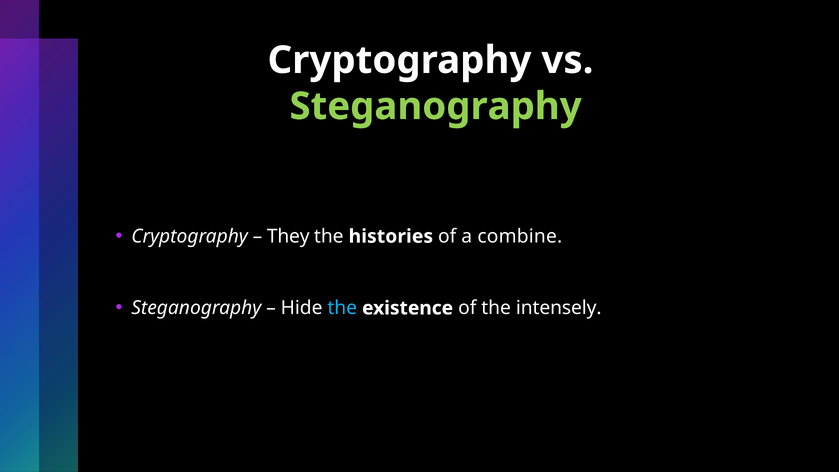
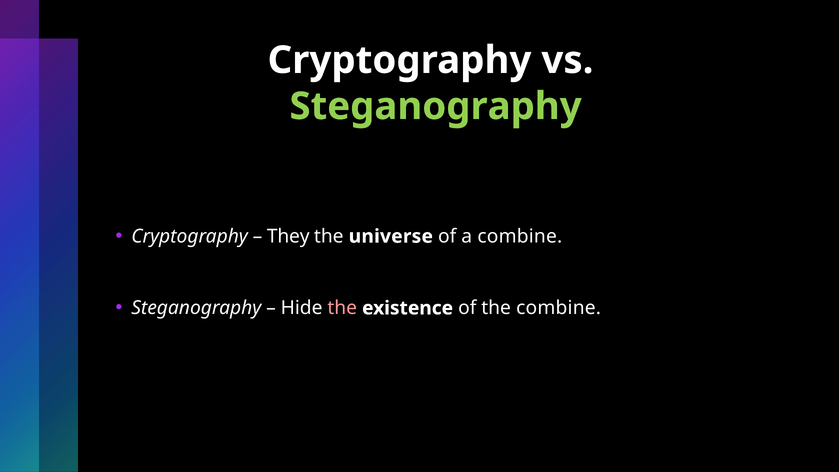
histories: histories -> universe
the at (342, 308) colour: light blue -> pink
the intensely: intensely -> combine
